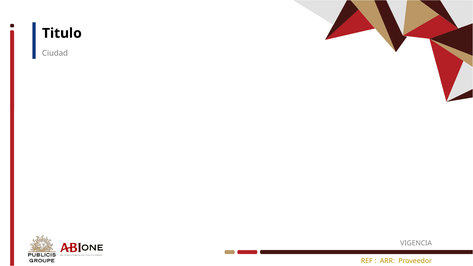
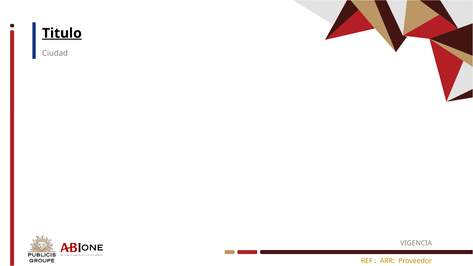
Titulo underline: none -> present
